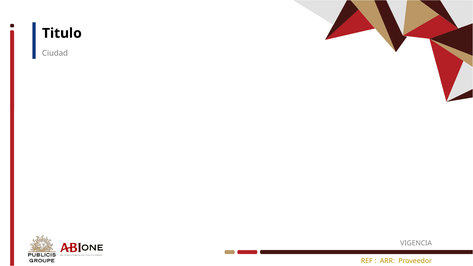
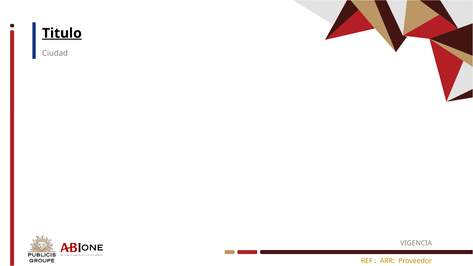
Titulo underline: none -> present
